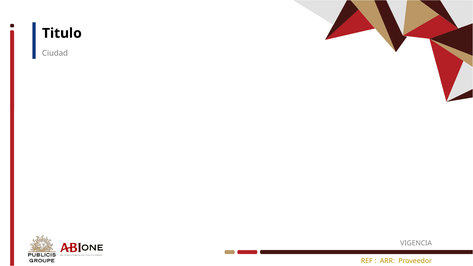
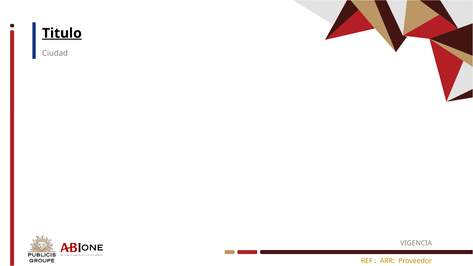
Titulo underline: none -> present
